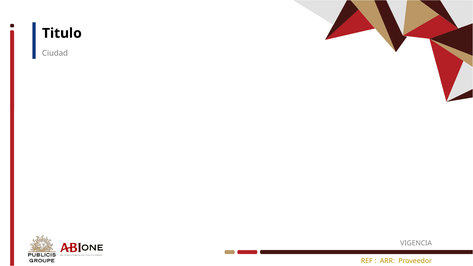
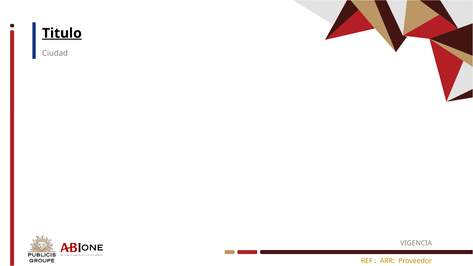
Titulo underline: none -> present
